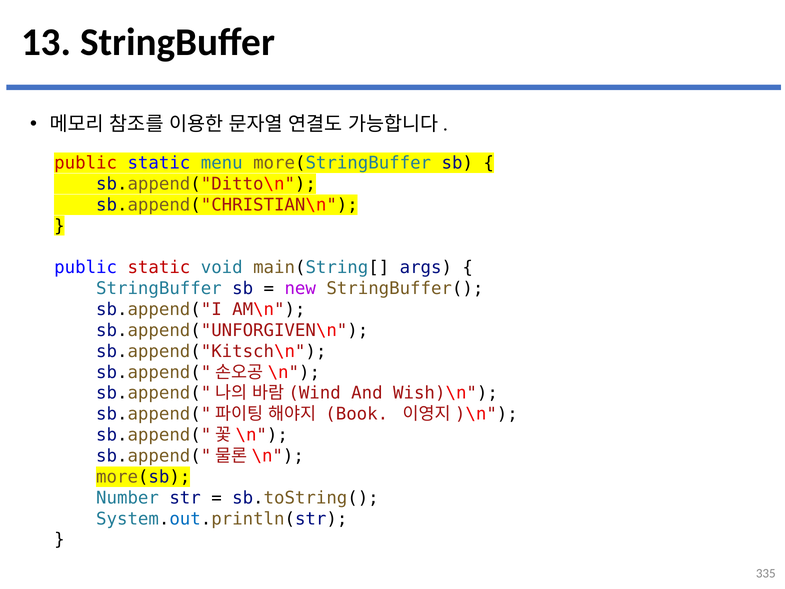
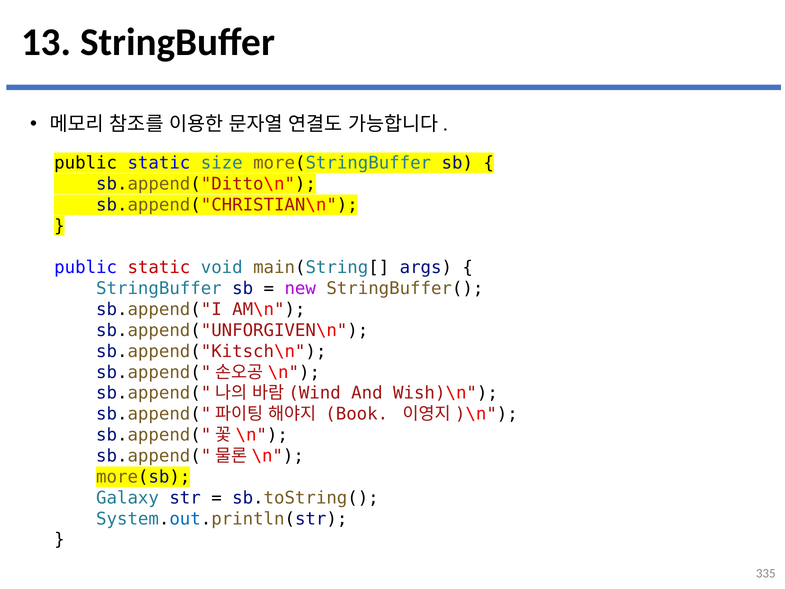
public at (86, 163) colour: red -> black
menu: menu -> size
Number: Number -> Galaxy
